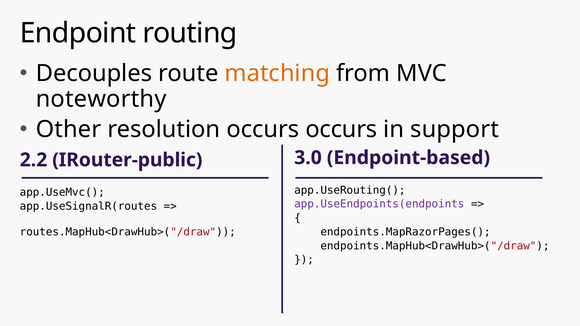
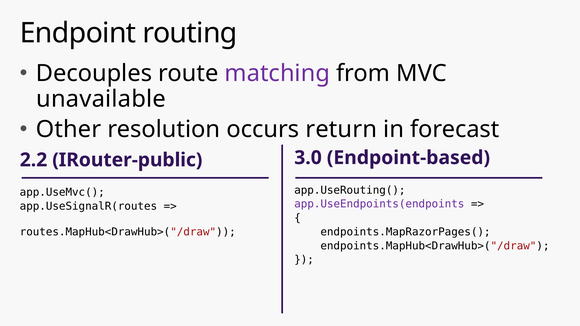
matching colour: orange -> purple
noteworthy: noteworthy -> unavailable
occurs occurs: occurs -> return
support: support -> forecast
